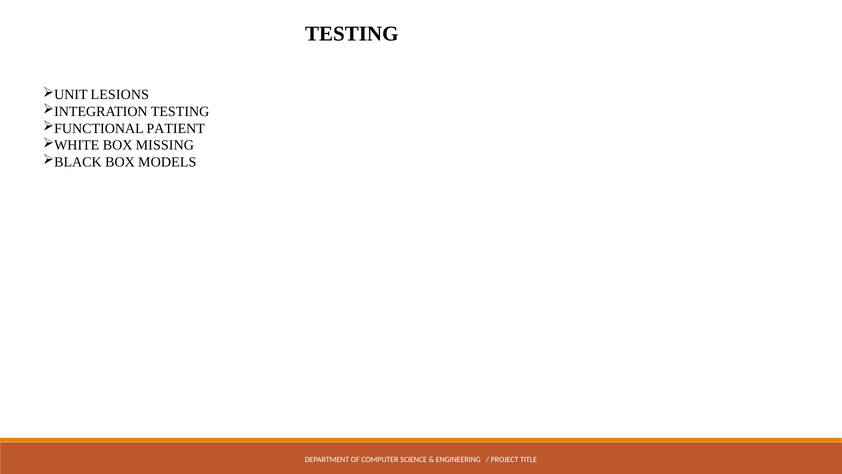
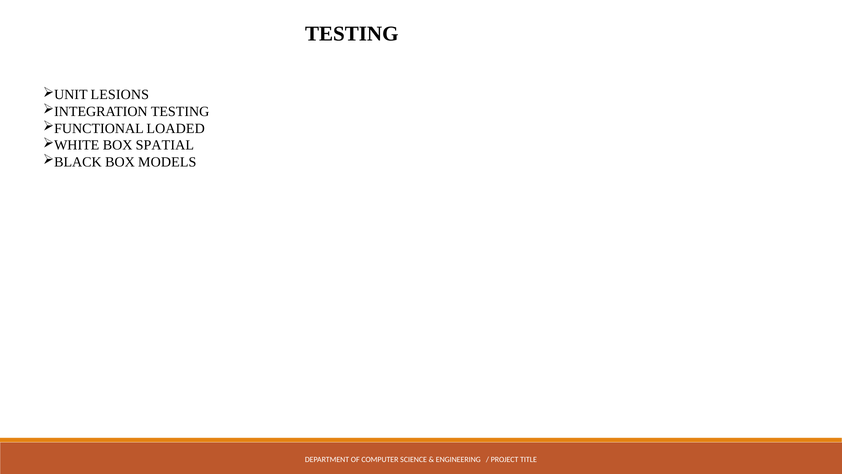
PATIENT: PATIENT -> LOADED
MISSING: MISSING -> SPATIAL
